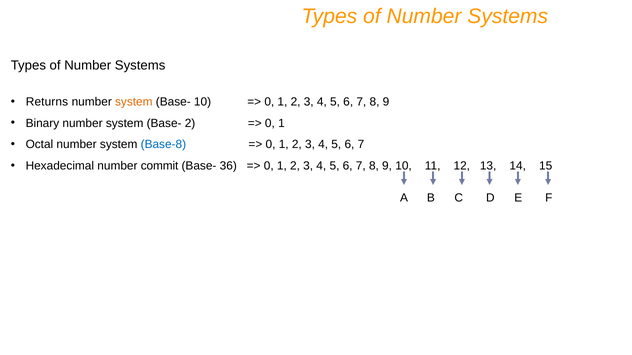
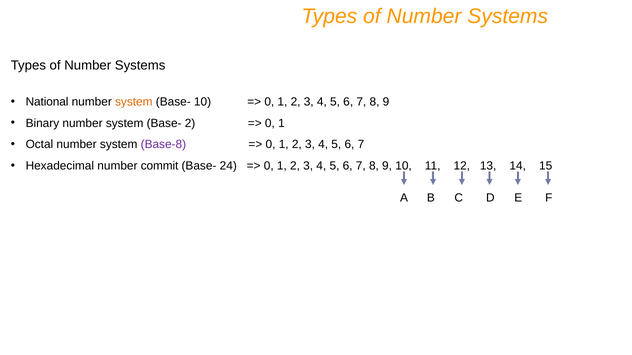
Returns: Returns -> National
Base-8 colour: blue -> purple
36: 36 -> 24
